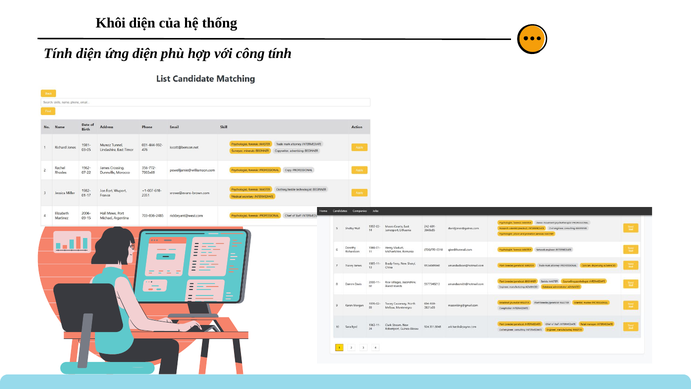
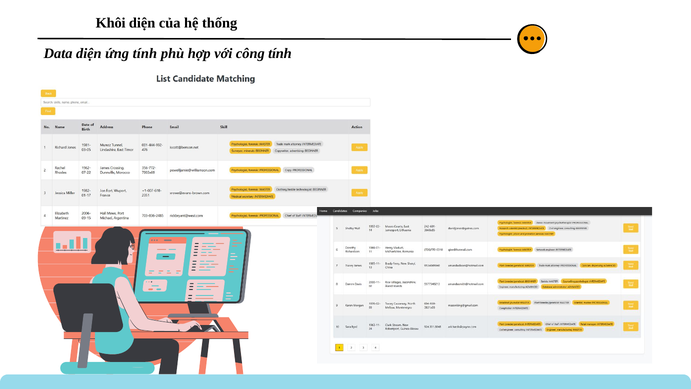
Tính at (58, 53): Tính -> Data
ứng diện: diện -> tính
